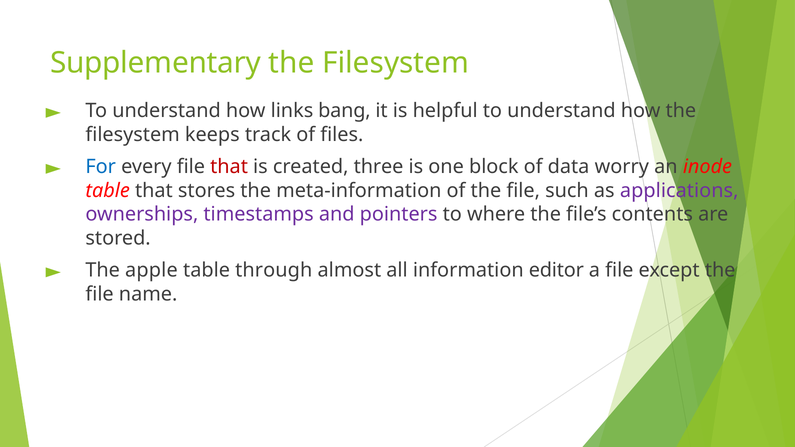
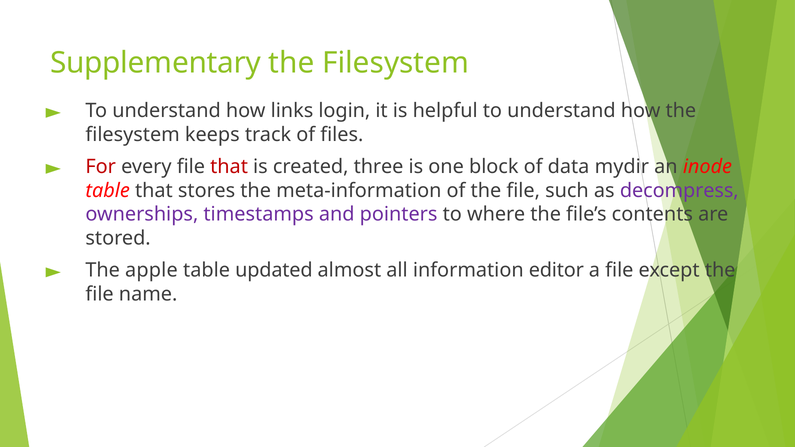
bang: bang -> login
For colour: blue -> red
worry: worry -> mydir
applications: applications -> decompress
through: through -> updated
